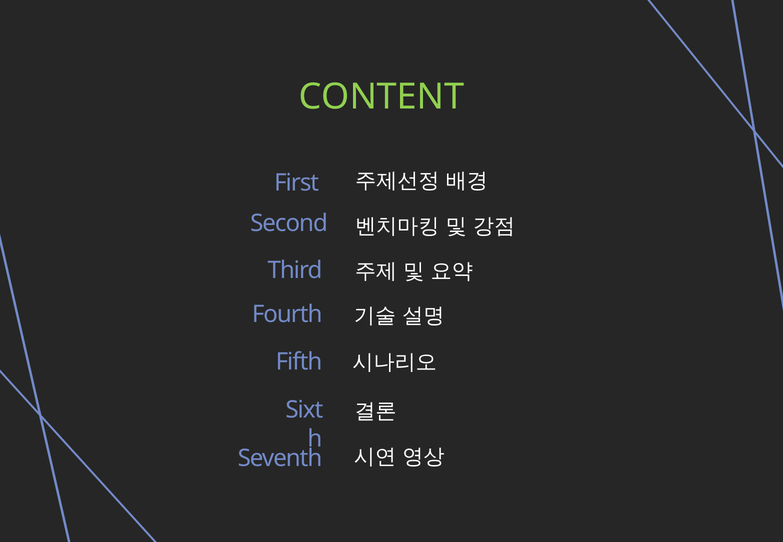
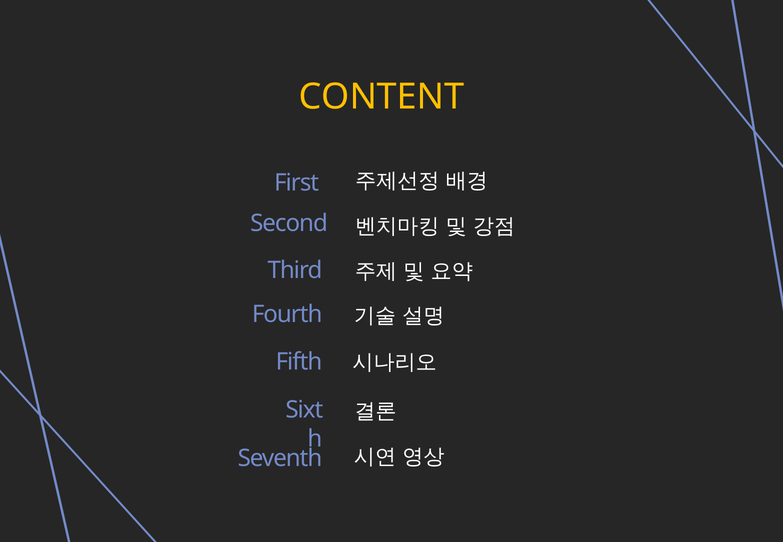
CONTENT colour: light green -> yellow
